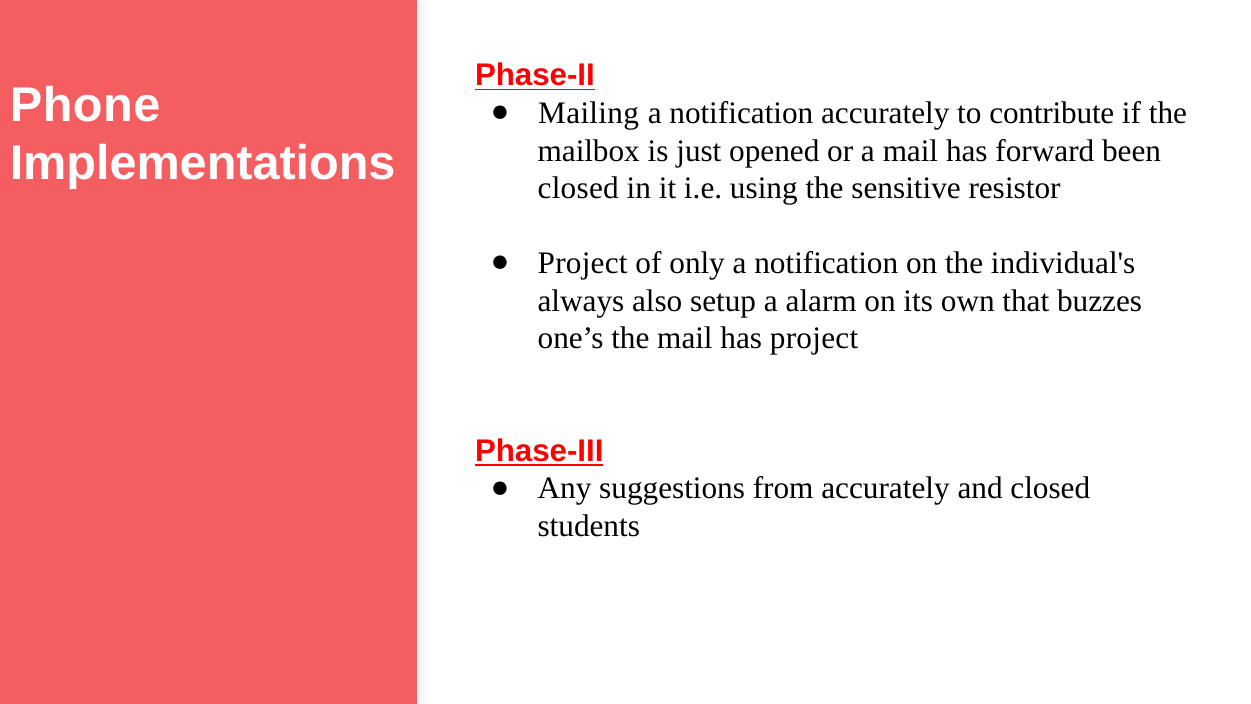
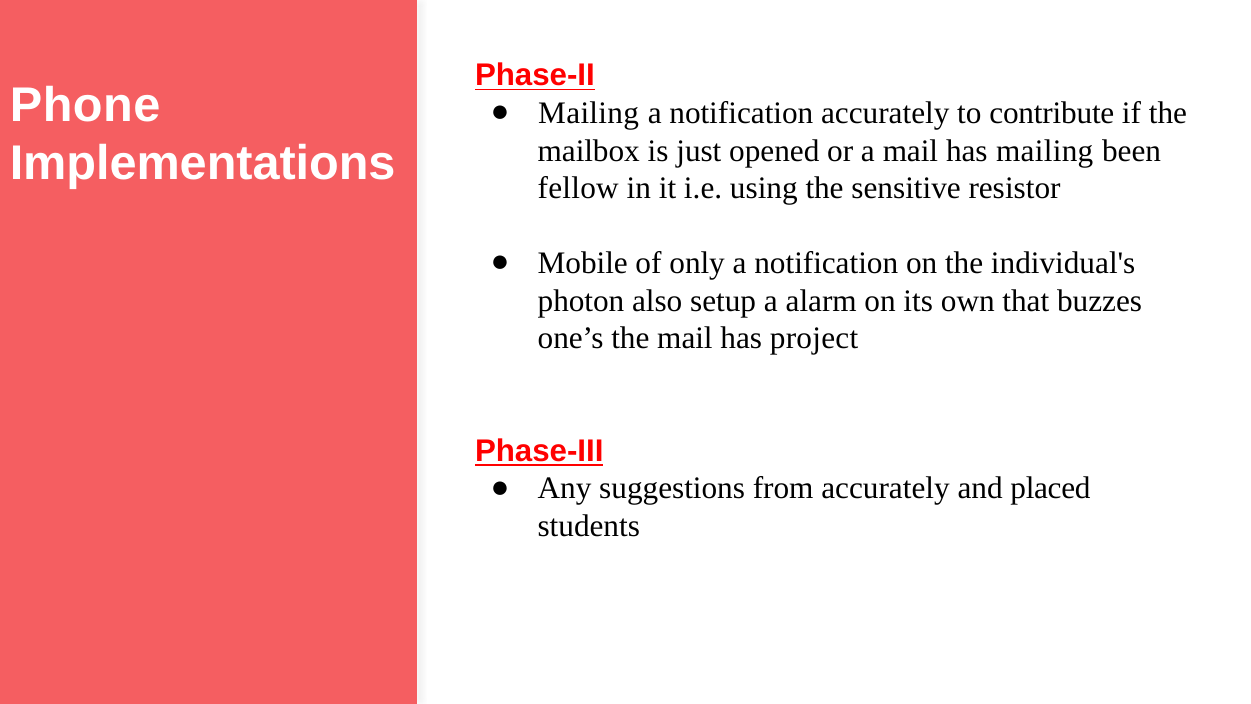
has forward: forward -> mailing
closed at (578, 188): closed -> fellow
Project at (583, 263): Project -> Mobile
always: always -> photon
and closed: closed -> placed
